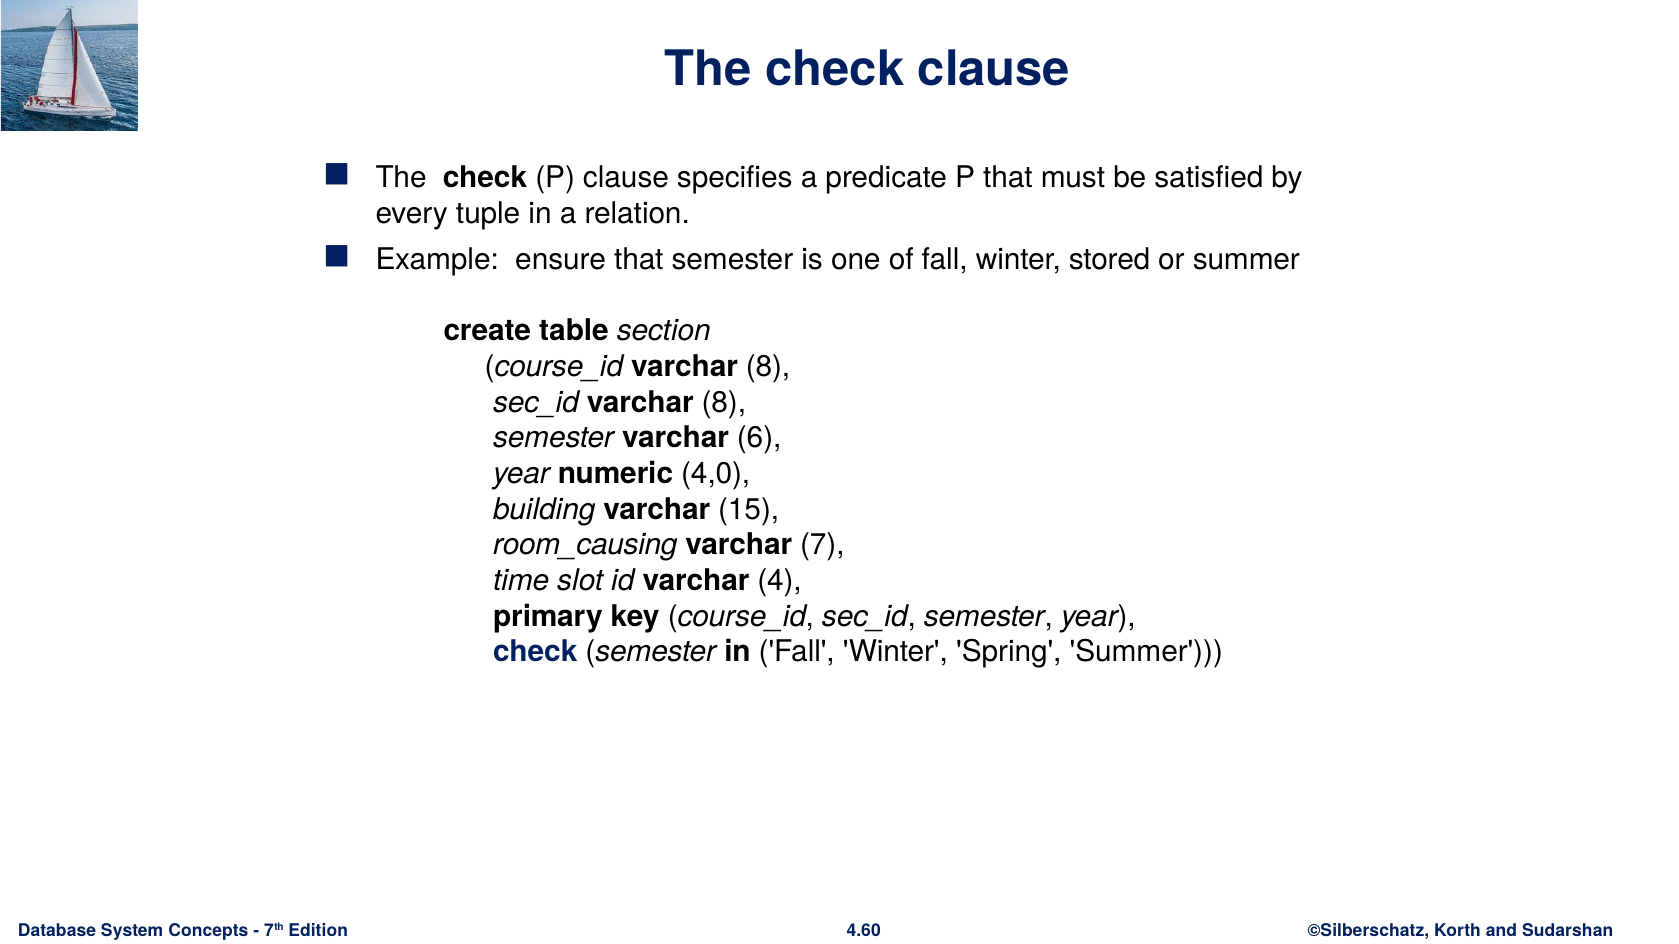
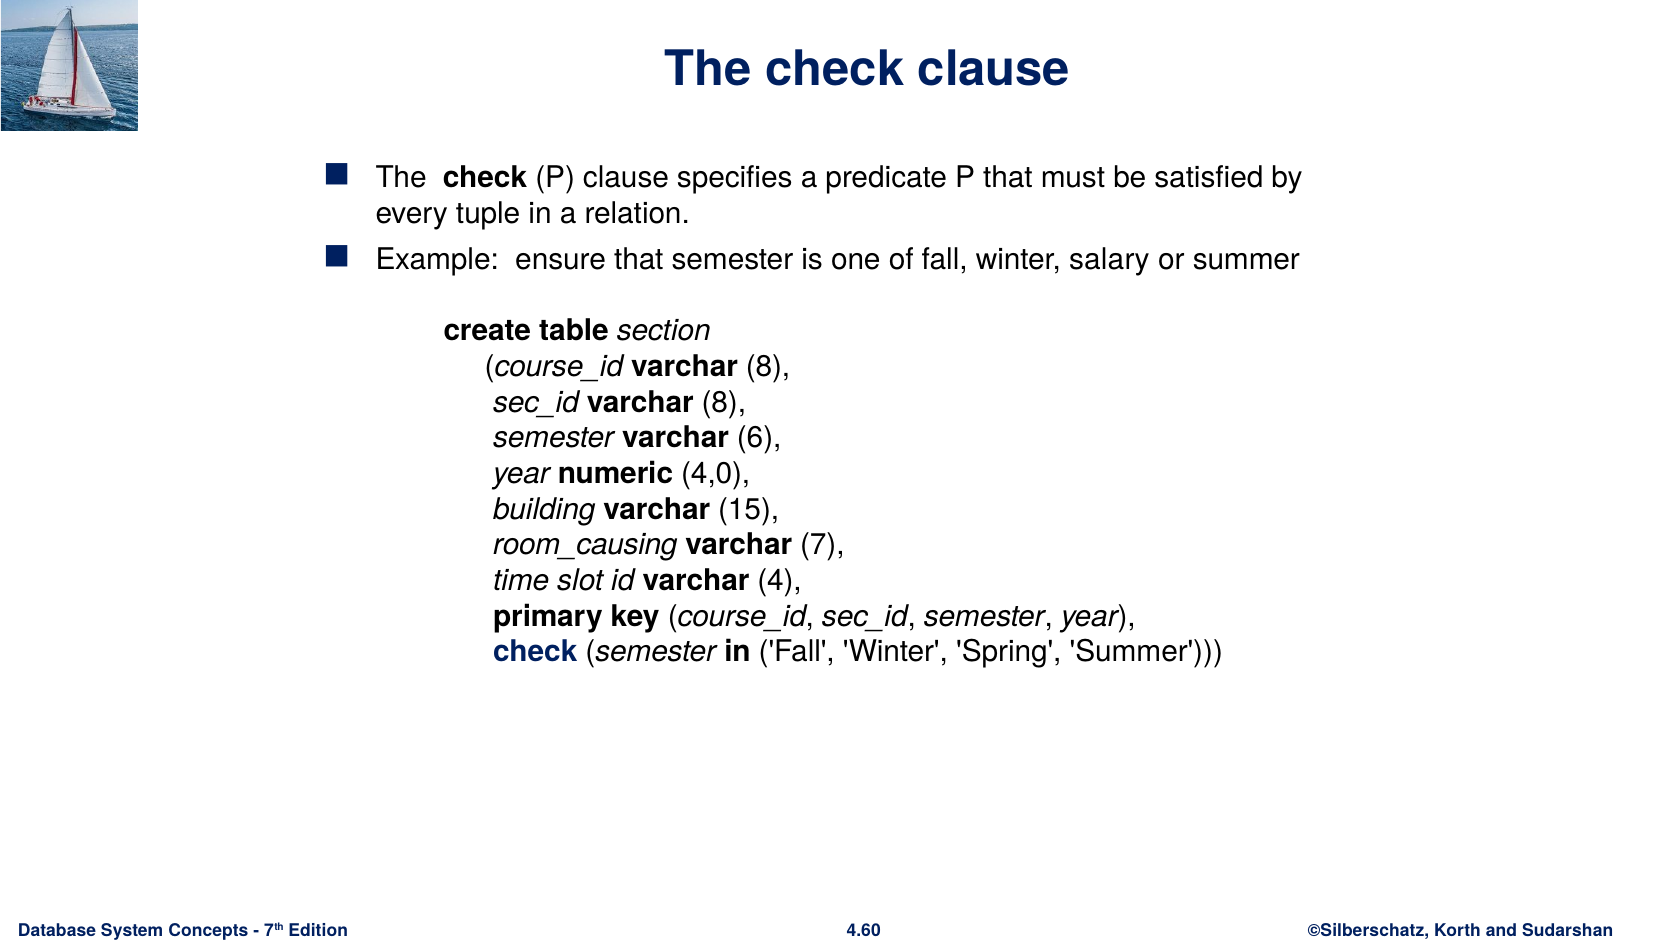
stored: stored -> salary
